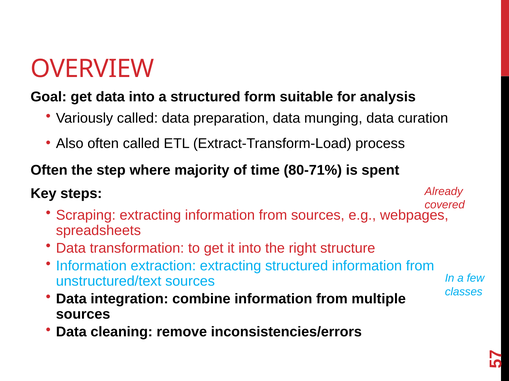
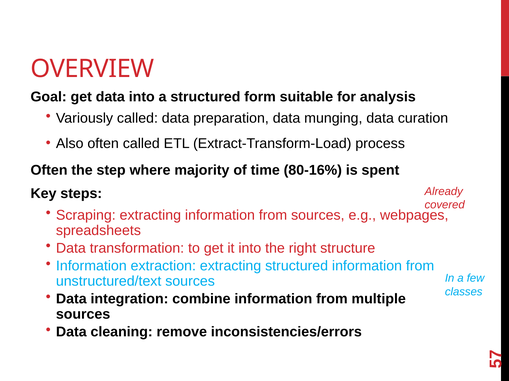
80-71%: 80-71% -> 80-16%
